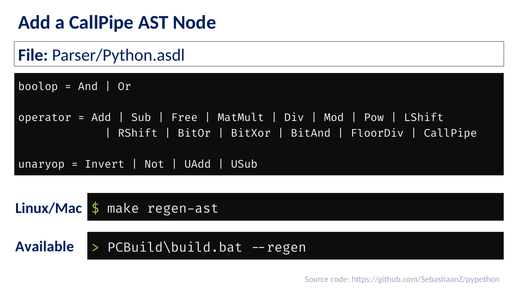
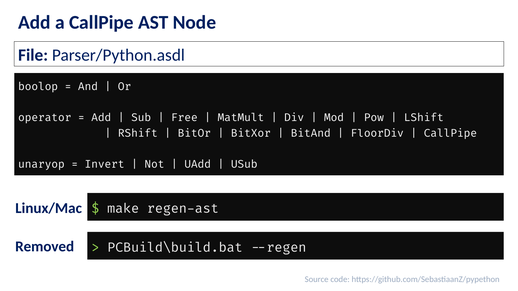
Available: Available -> Removed
